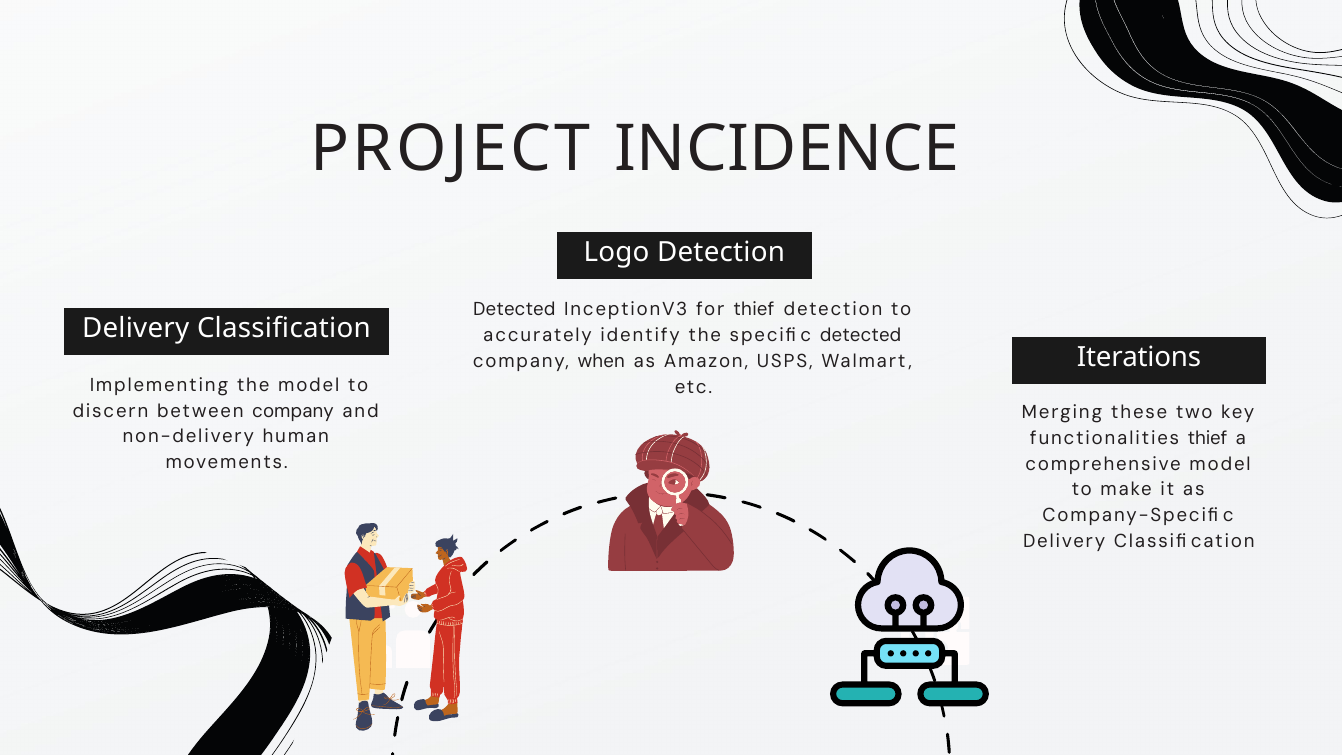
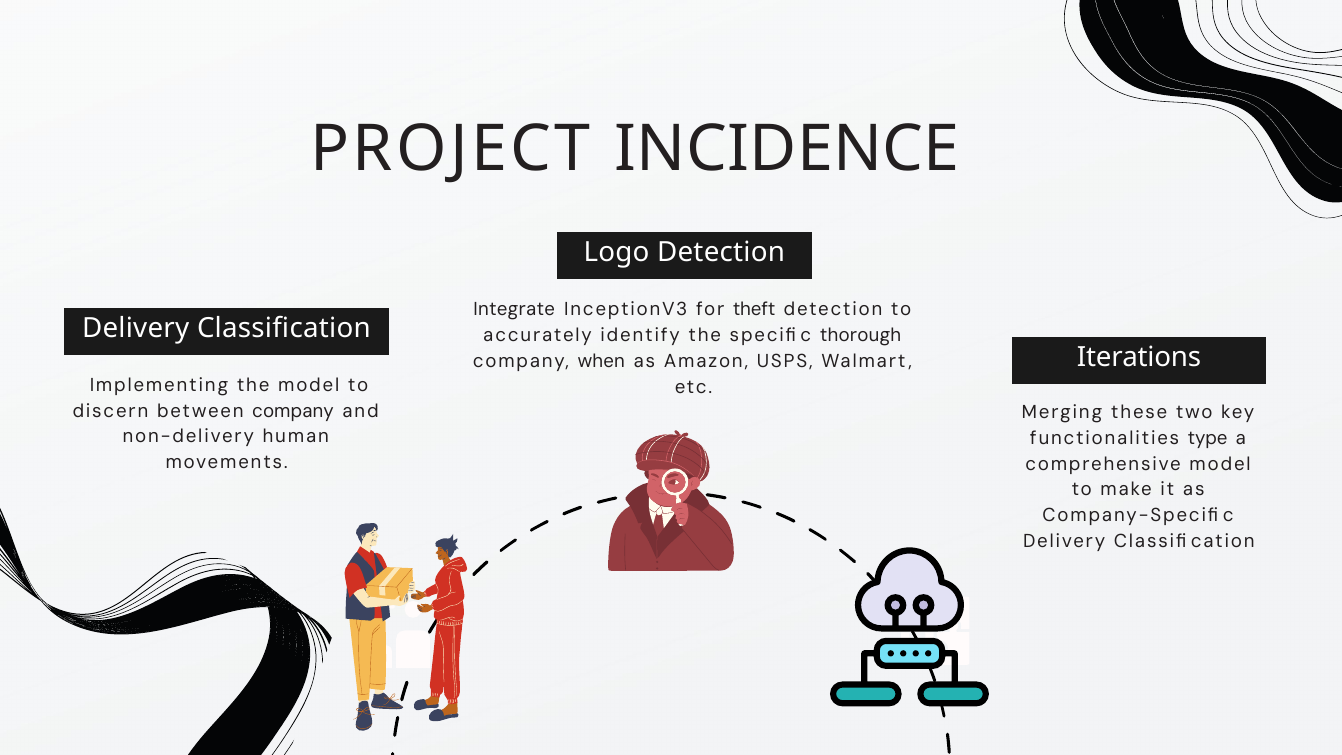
Detected at (514, 310): Detected -> Integrate
for thief: thief -> theft
specific detected: detected -> thorough
functionalities thief: thief -> type
